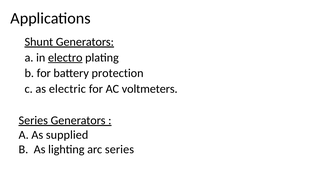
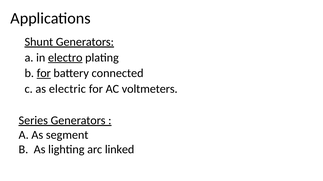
for at (44, 74) underline: none -> present
protection: protection -> connected
supplied: supplied -> segment
arc series: series -> linked
